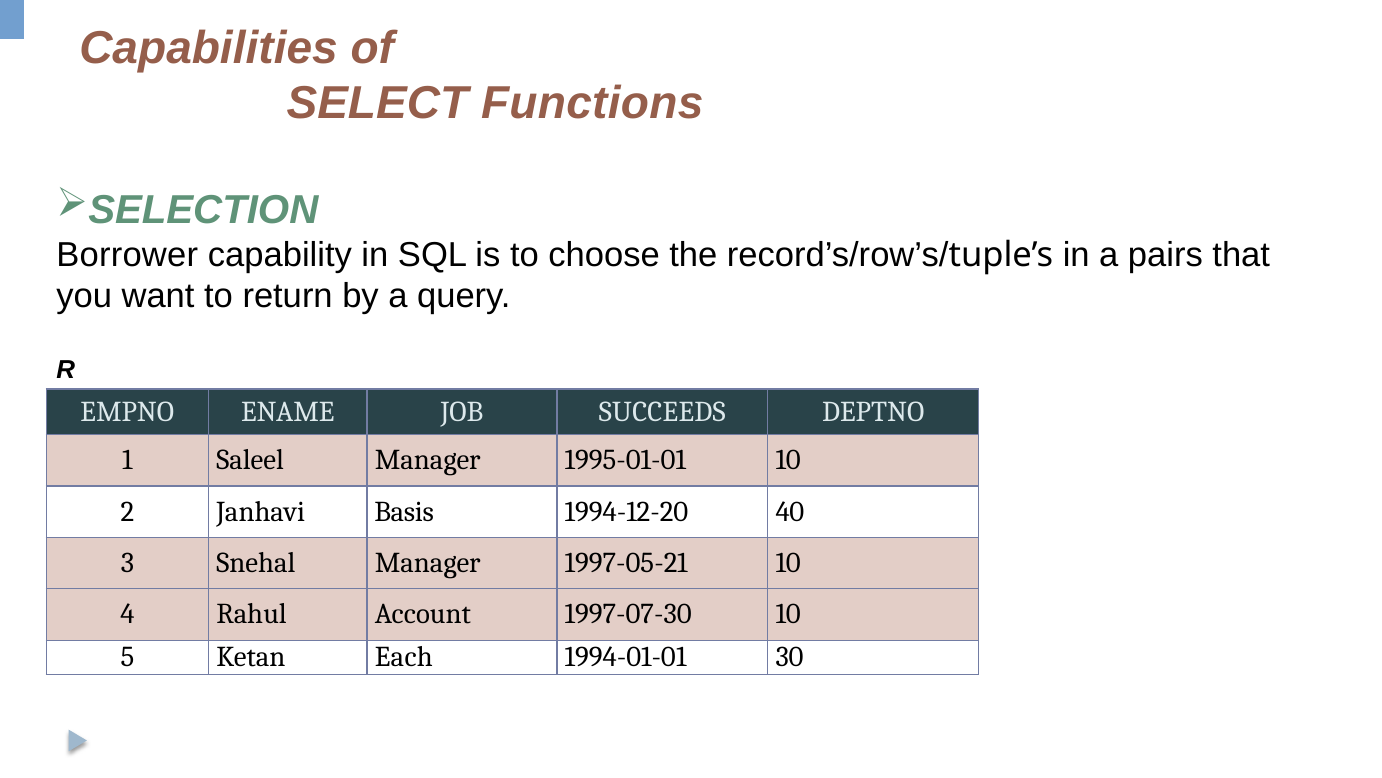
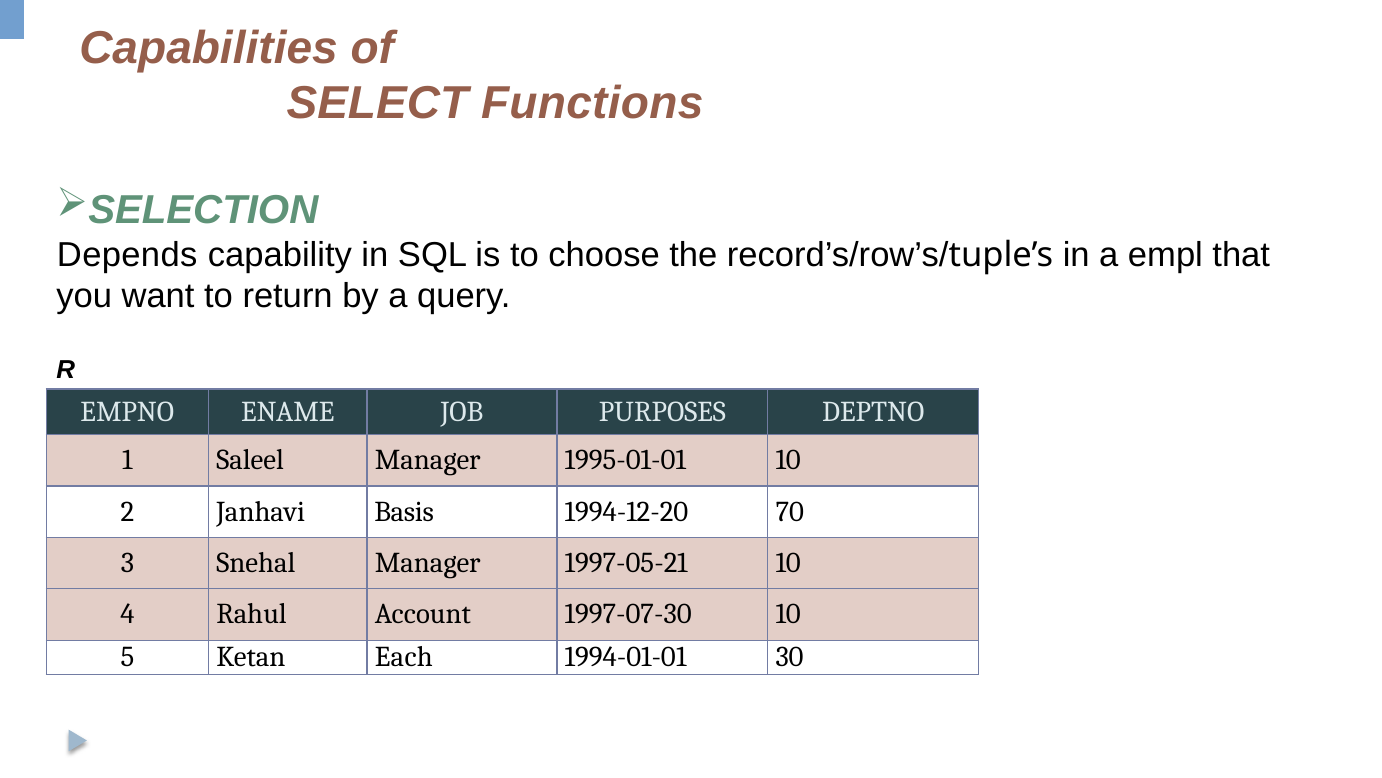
Borrower: Borrower -> Depends
pairs: pairs -> empl
SUCCEEDS: SUCCEEDS -> PURPOSES
40: 40 -> 70
